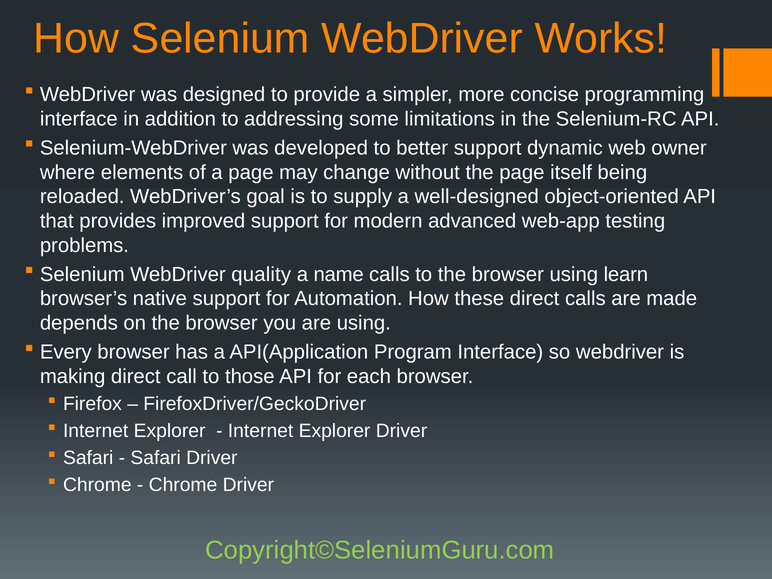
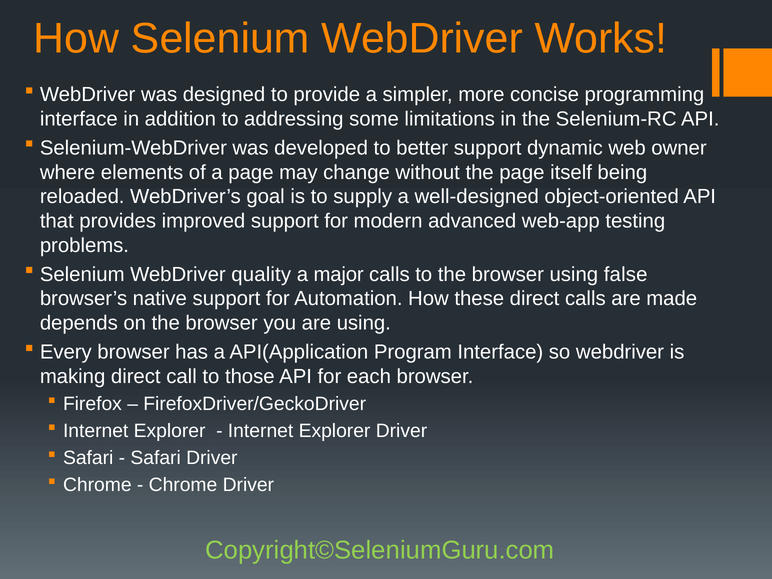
name: name -> major
learn: learn -> false
